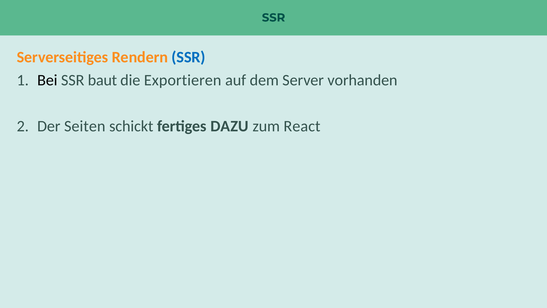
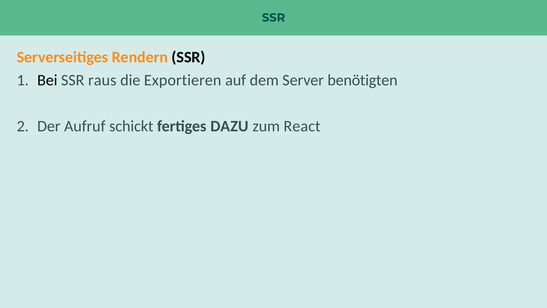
SSR at (189, 57) colour: blue -> black
baut: baut -> raus
vorhanden: vorhanden -> benötigten
Seiten: Seiten -> Aufruf
